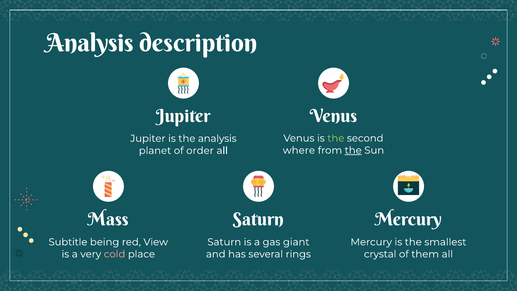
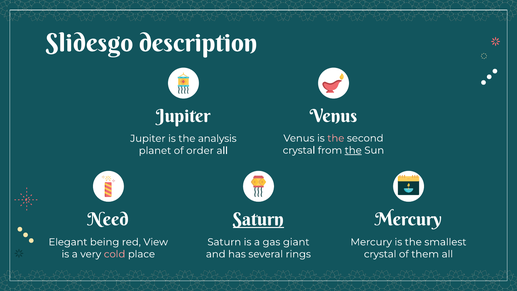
Analysis at (90, 43): Analysis -> Slidesgo
the at (336, 138) colour: light green -> pink
where at (299, 150): where -> crystal
Mass: Mass -> Need
Saturn at (258, 220) underline: none -> present
Subtitle: Subtitle -> Elegant
